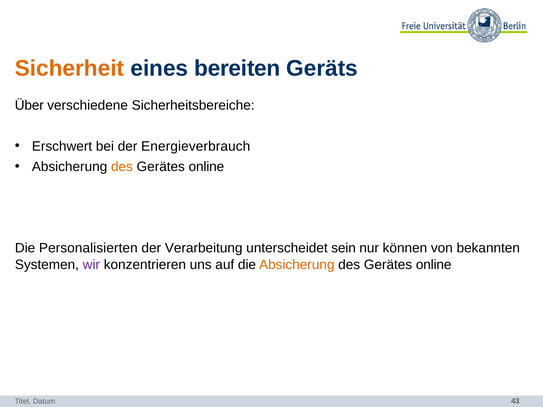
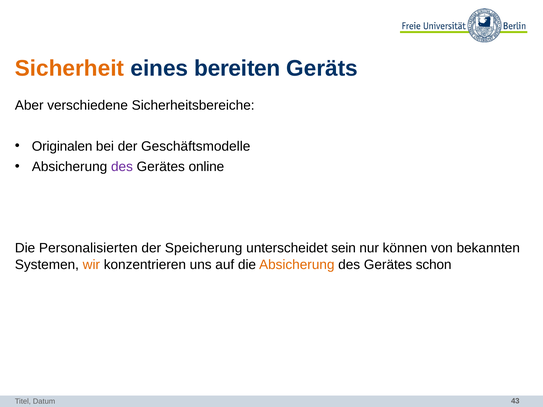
Über: Über -> Aber
Erschwert: Erschwert -> Originalen
Energieverbrauch: Energieverbrauch -> Geschäftsmodelle
des at (122, 167) colour: orange -> purple
Verarbeitung: Verarbeitung -> Speicherung
wir colour: purple -> orange
online at (434, 265): online -> schon
